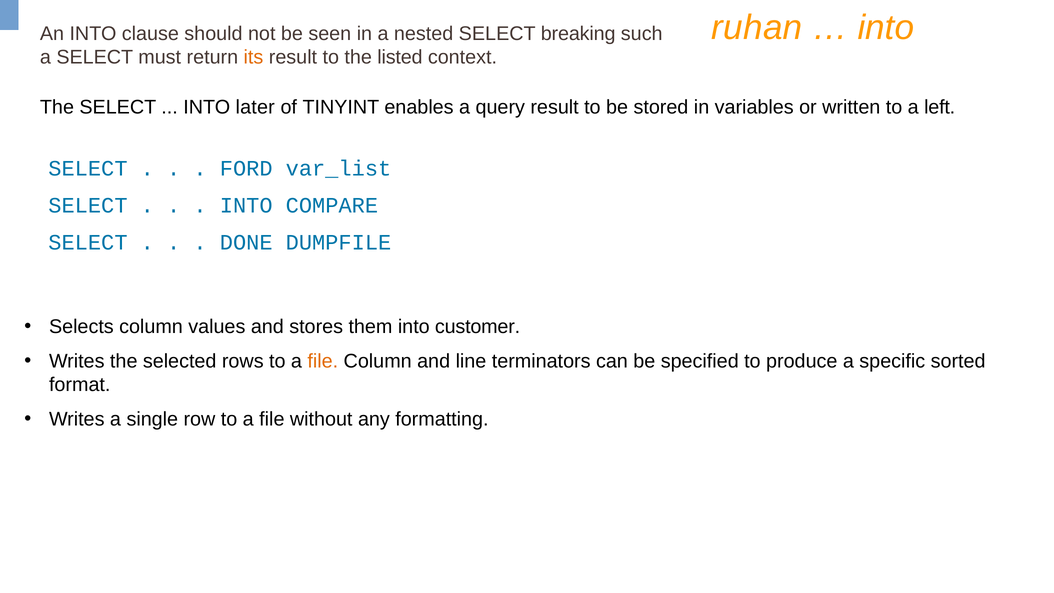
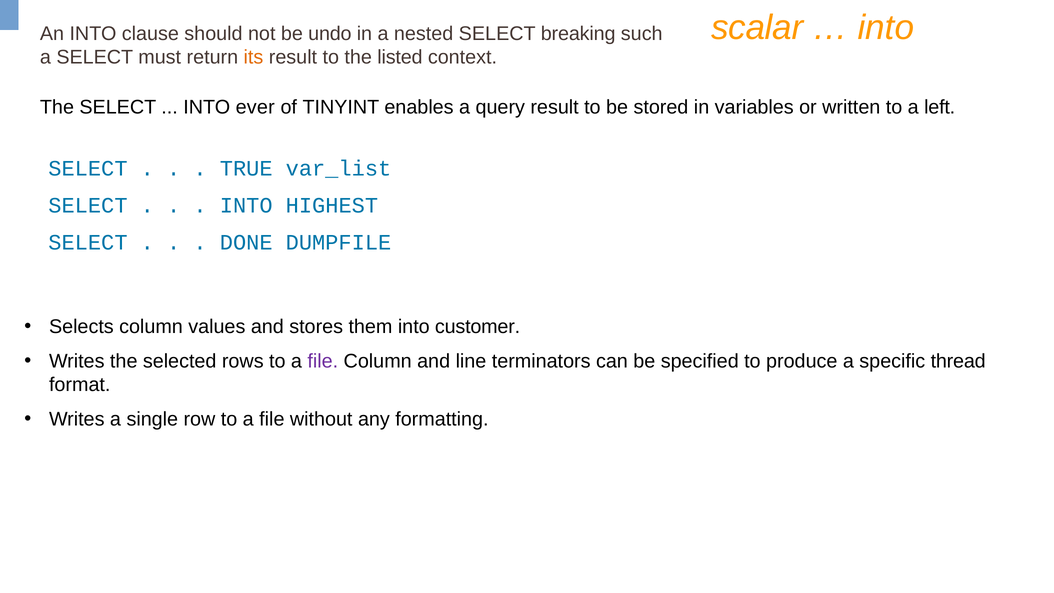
ruhan: ruhan -> scalar
seen: seen -> undo
later: later -> ever
FORD: FORD -> TRUE
COMPARE: COMPARE -> HIGHEST
file at (323, 361) colour: orange -> purple
sorted: sorted -> thread
